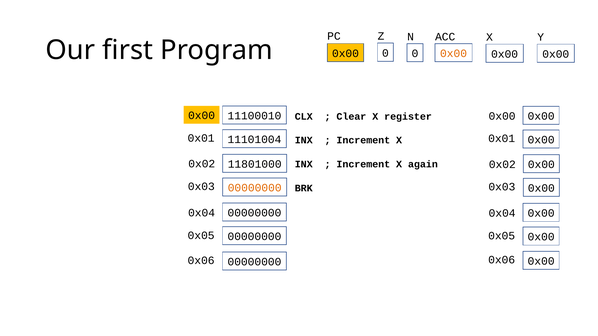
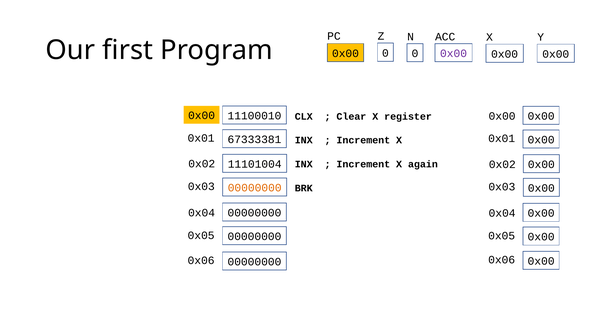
0x00 at (454, 54) colour: orange -> purple
11101004: 11101004 -> 67333381
11801000: 11801000 -> 11101004
